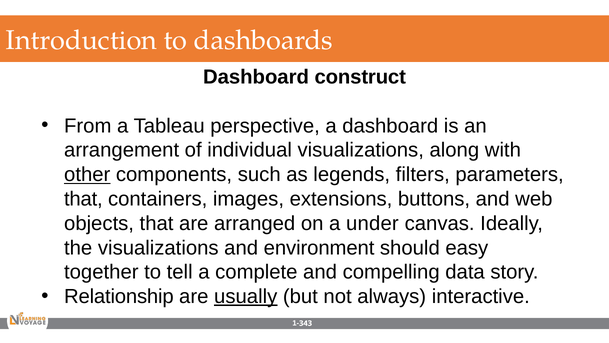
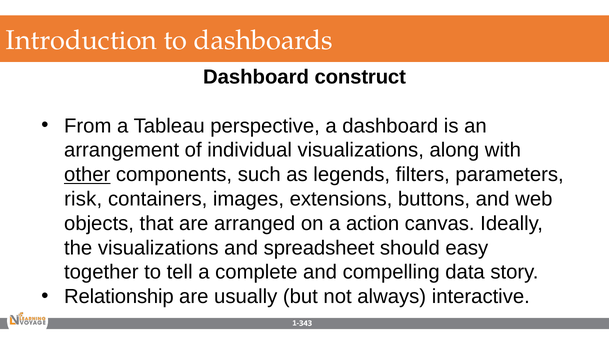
that at (83, 199): that -> risk
under: under -> action
environment: environment -> spreadsheet
usually underline: present -> none
